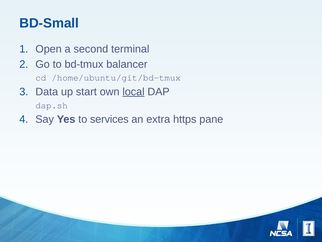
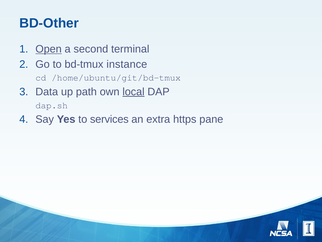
BD-Small: BD-Small -> BD-Other
Open underline: none -> present
balancer: balancer -> instance
start: start -> path
